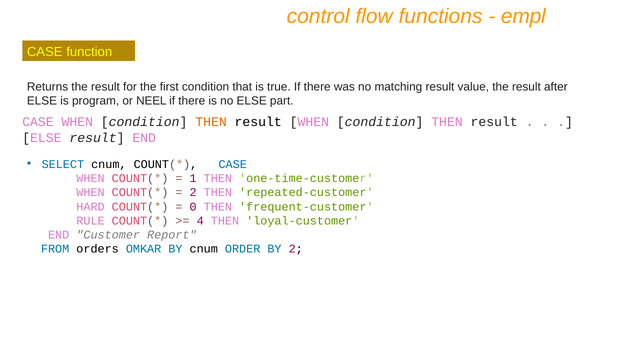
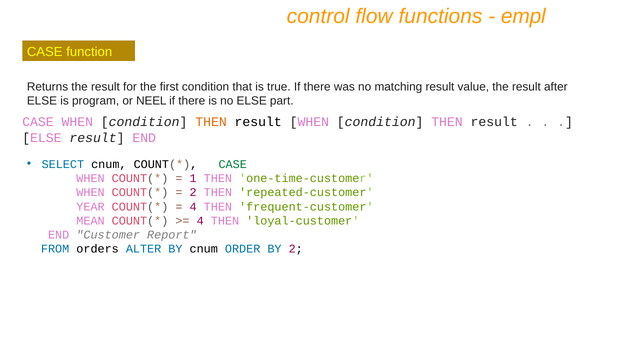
CASE at (233, 164) colour: blue -> green
HARD: HARD -> YEAR
0 at (193, 206): 0 -> 4
RULE: RULE -> MEAN
OMKAR: OMKAR -> ALTER
